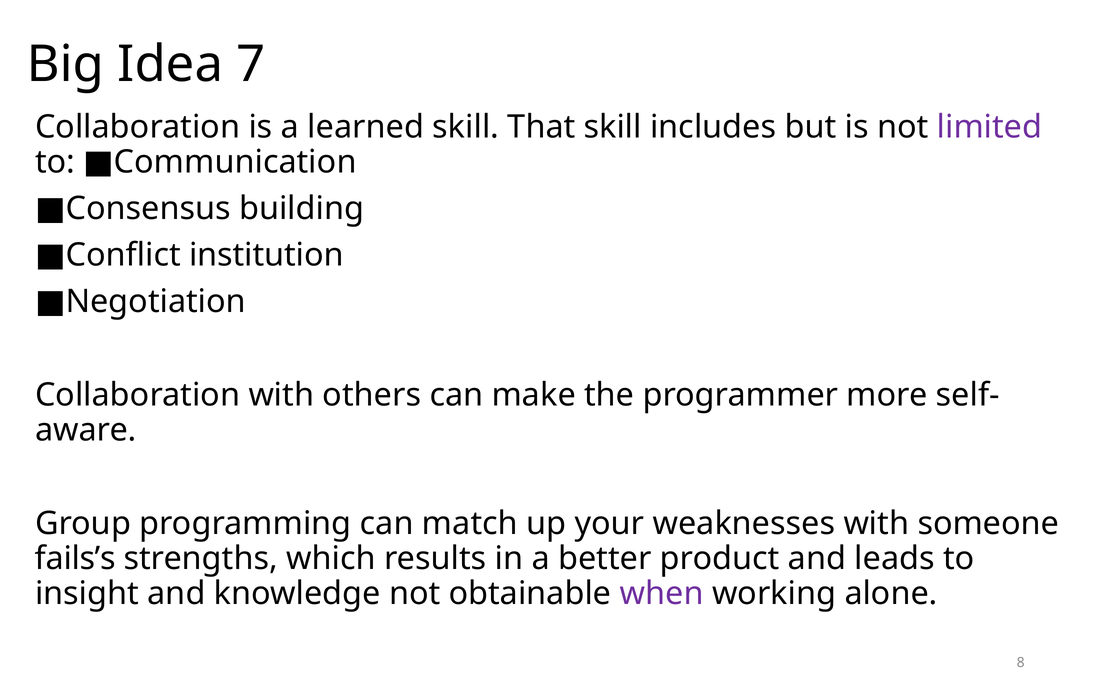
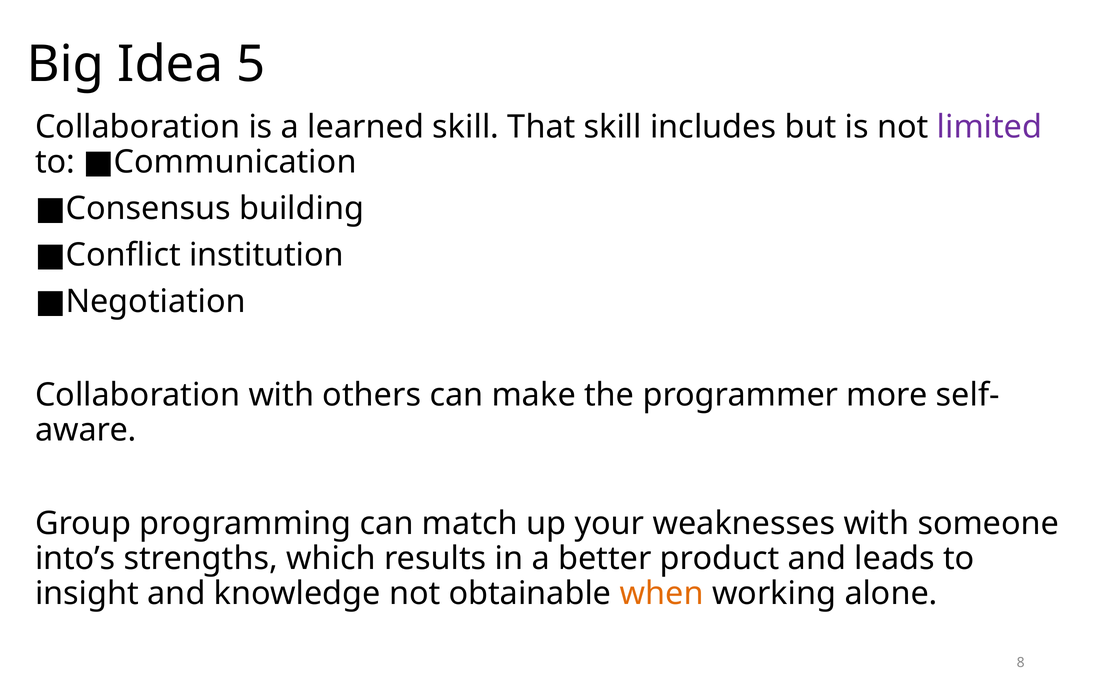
7: 7 -> 5
fails’s: fails’s -> into’s
when colour: purple -> orange
